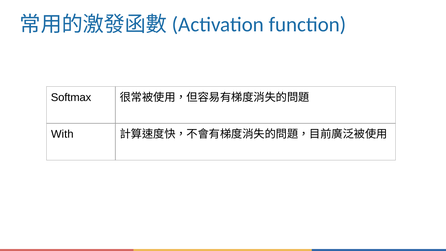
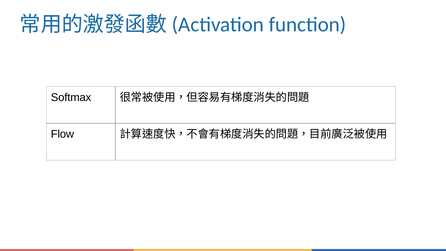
With: With -> Flow
